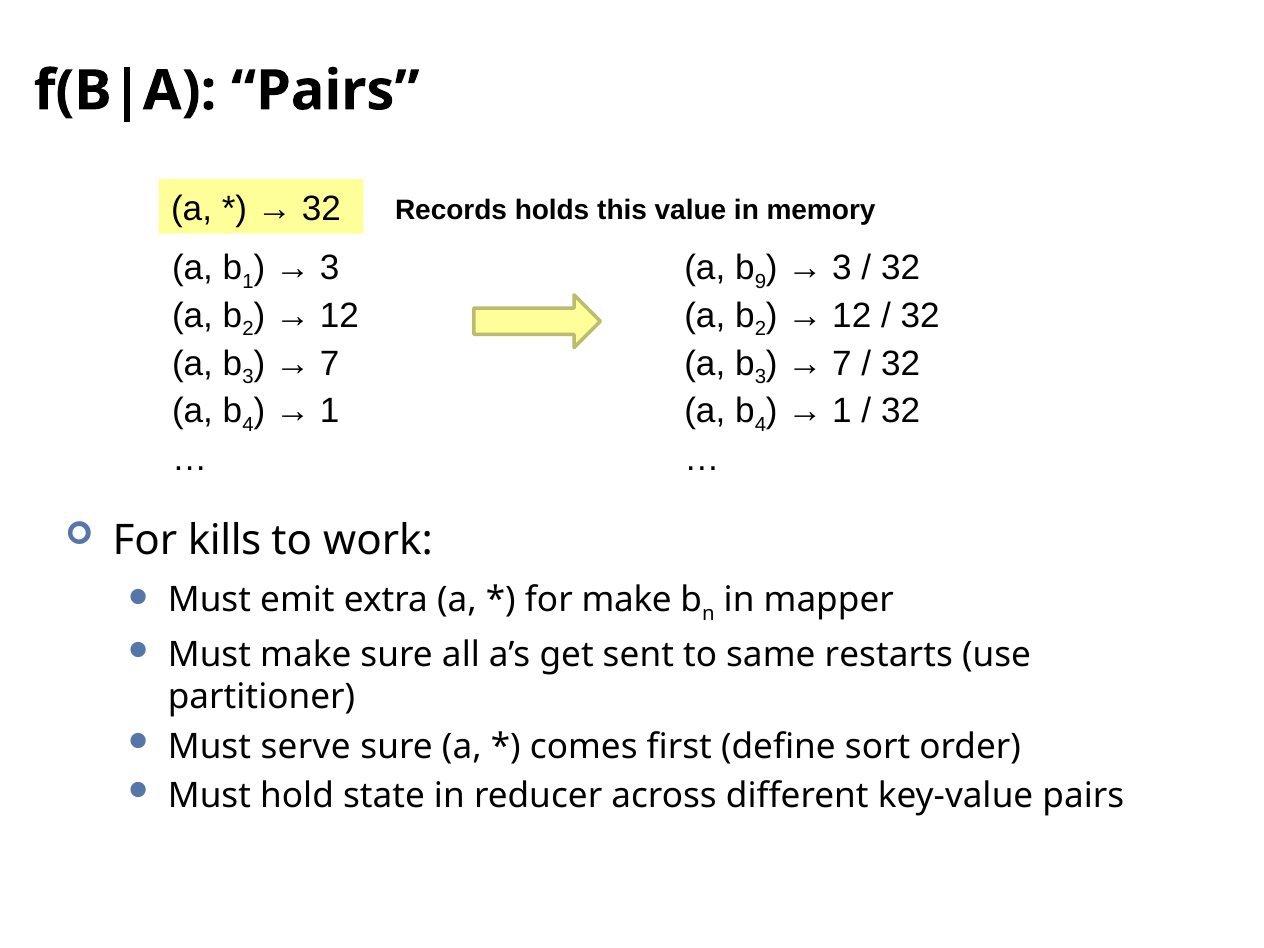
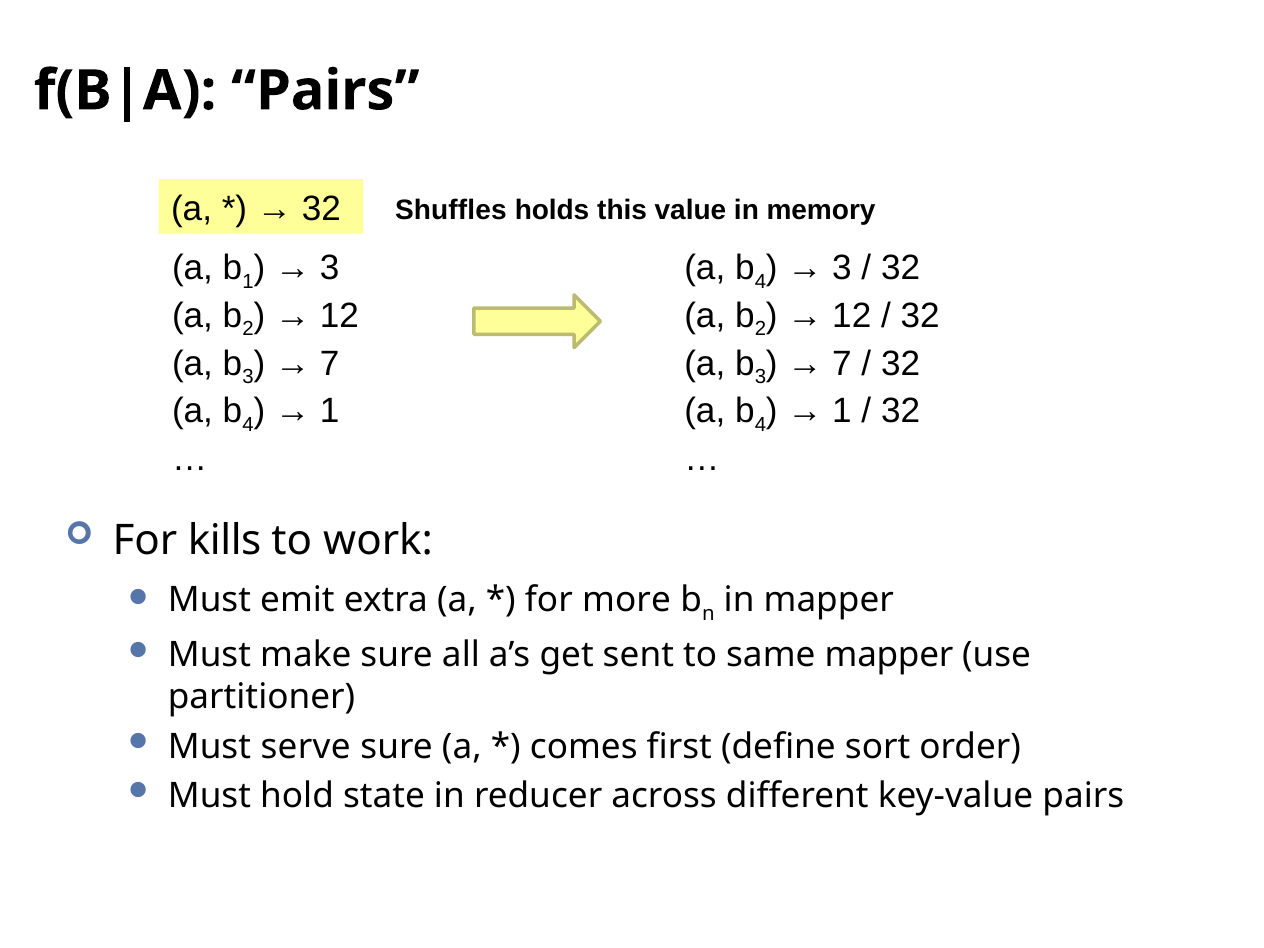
Records: Records -> Shuffles
9 at (760, 281): 9 -> 4
for make: make -> more
same restarts: restarts -> mapper
